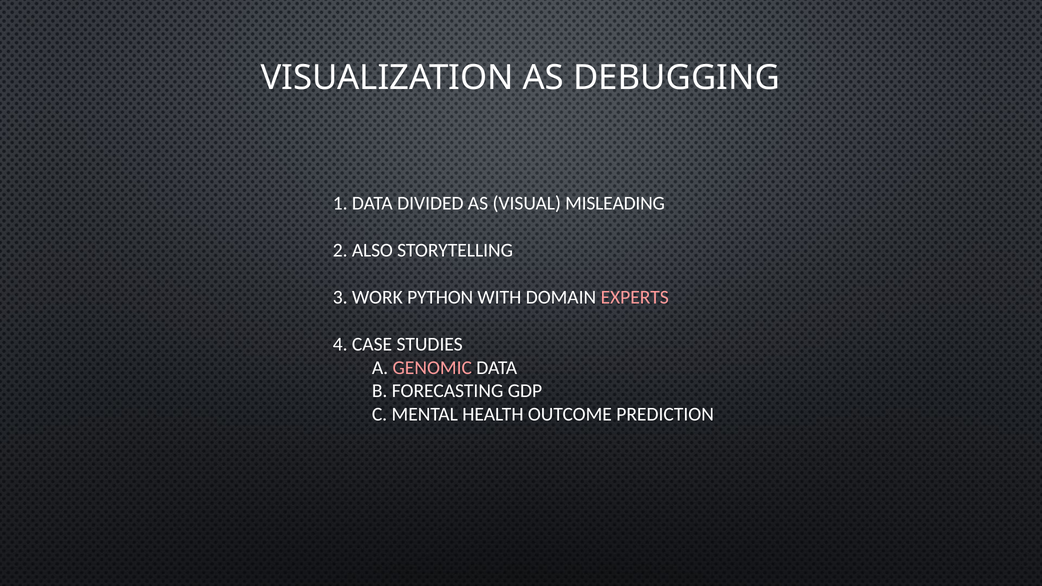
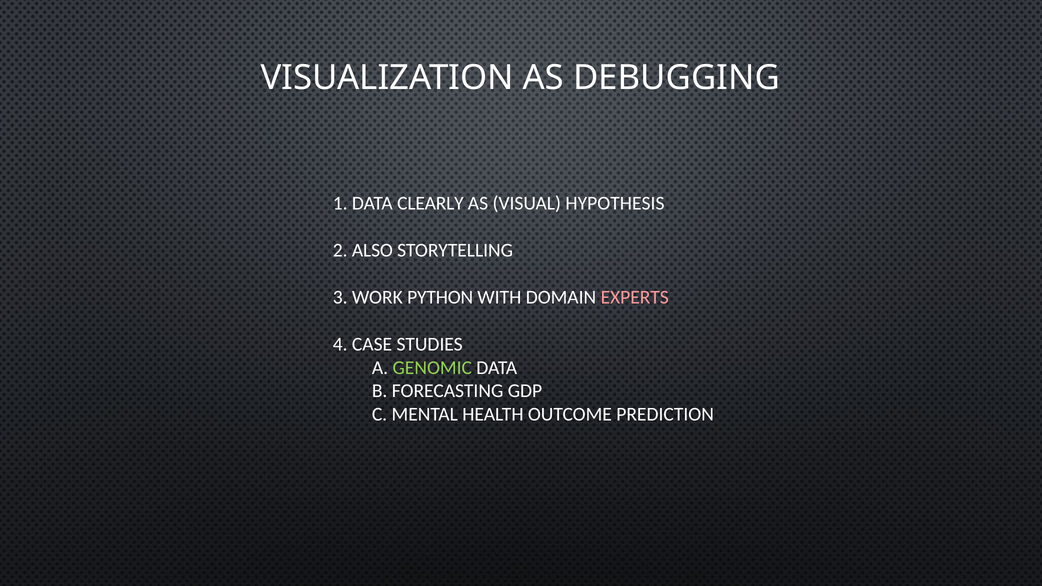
DIVIDED: DIVIDED -> CLEARLY
MISLEADING: MISLEADING -> HYPOTHESIS
GENOMIC colour: pink -> light green
